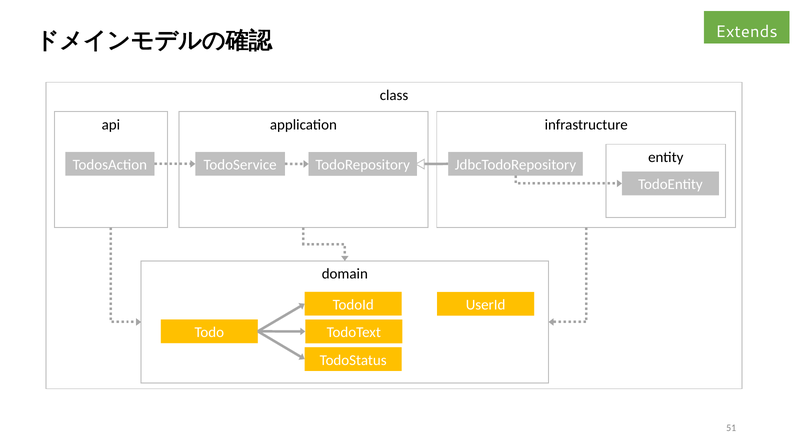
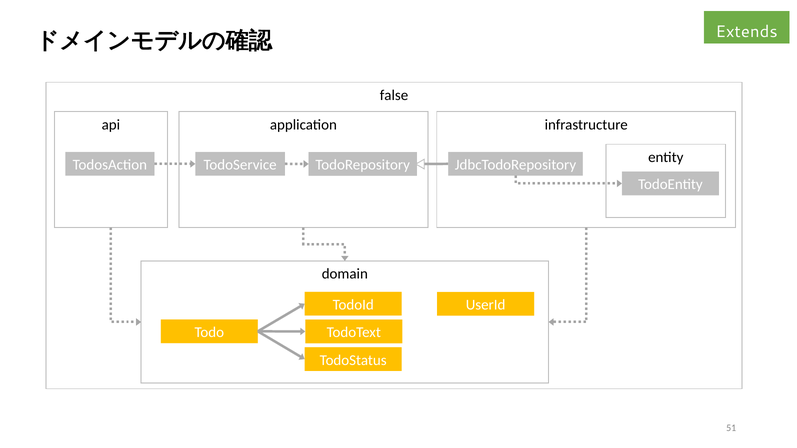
class: class -> false
